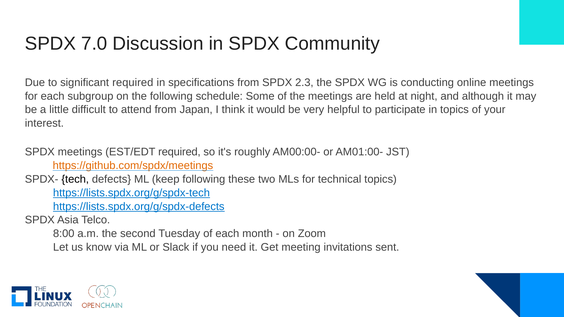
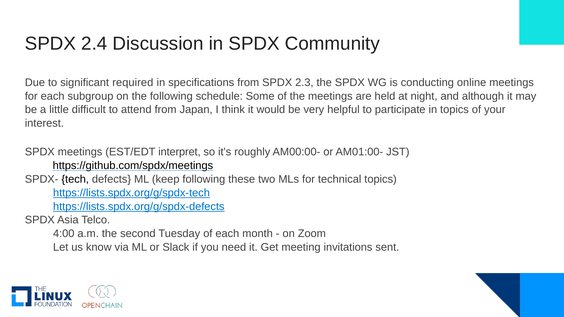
7.0: 7.0 -> 2.4
EST/EDT required: required -> interpret
https://github.com/spdx/meetings colour: orange -> black
8:00: 8:00 -> 4:00
